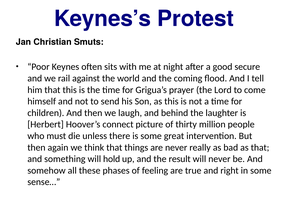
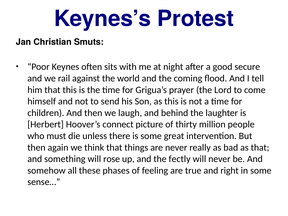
hold: hold -> rose
result: result -> fectly
